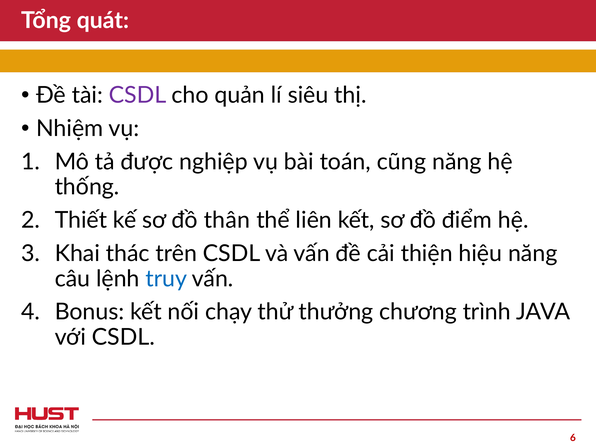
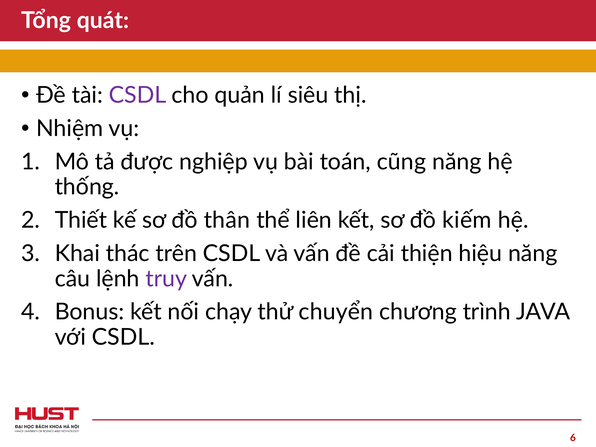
điểm: điểm -> kiếm
truy colour: blue -> purple
thưởng: thưởng -> chuyển
